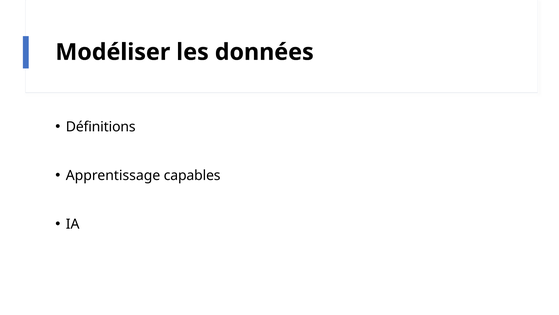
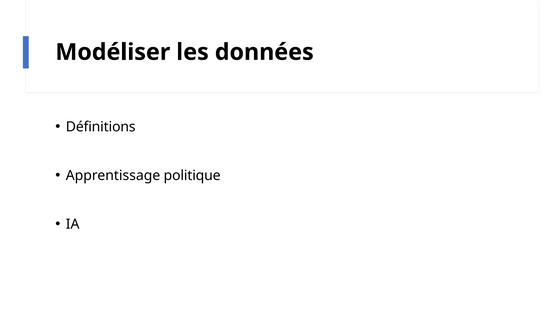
capables: capables -> politique
